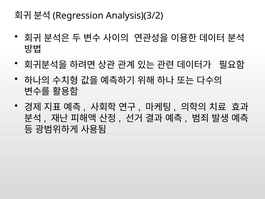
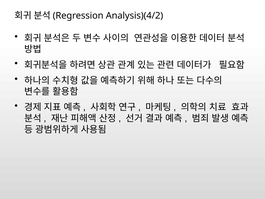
Analysis)(3/2: Analysis)(3/2 -> Analysis)(4/2
